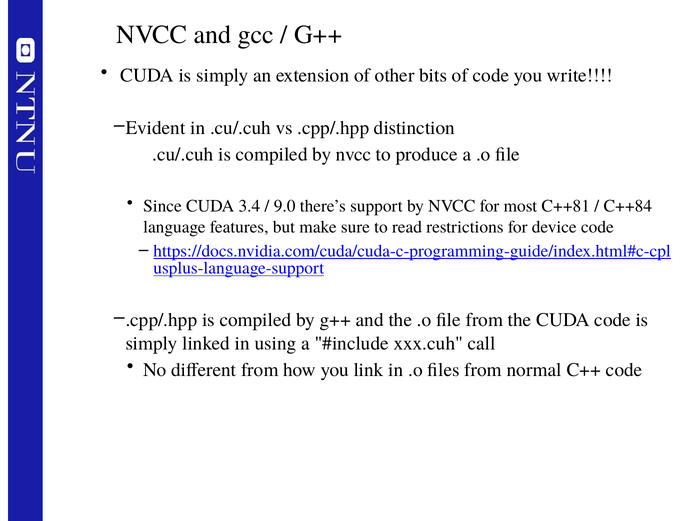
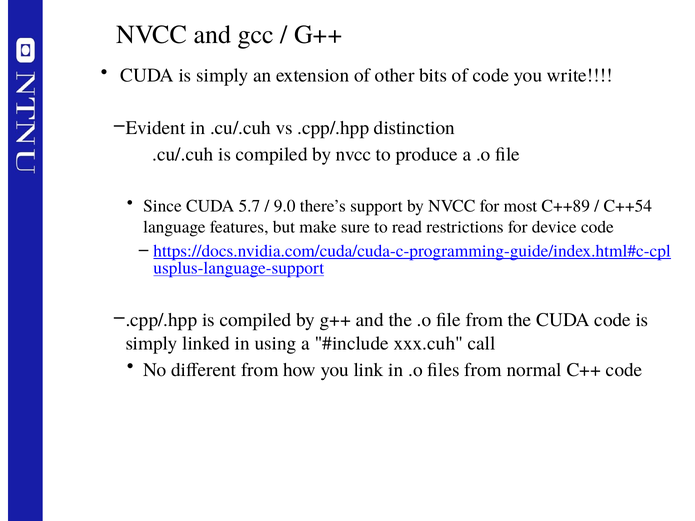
3.4: 3.4 -> 5.7
C++81: C++81 -> C++89
C++84: C++84 -> C++54
